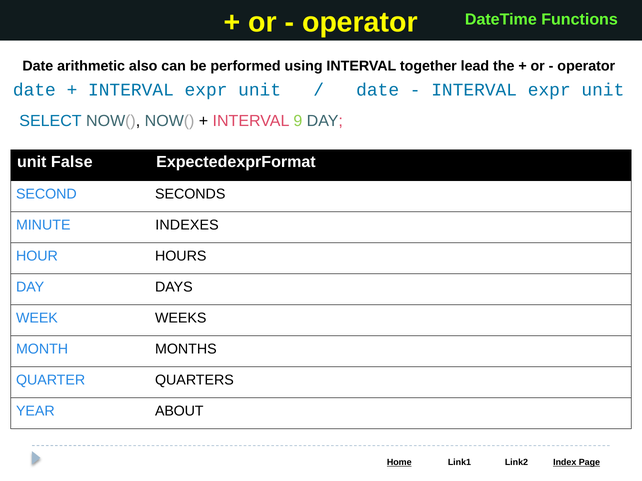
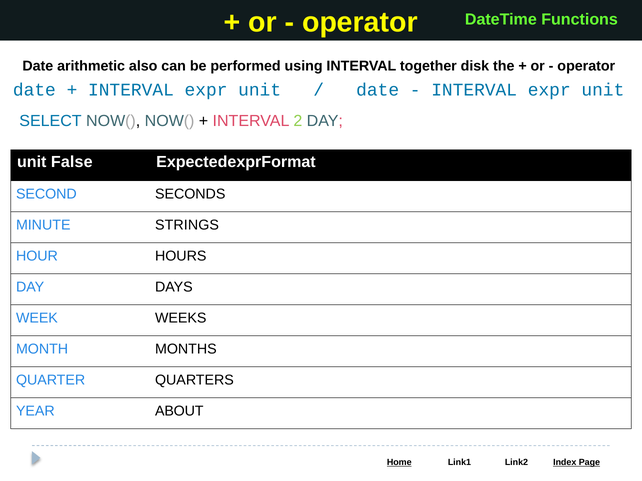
lead: lead -> disk
9: 9 -> 2
INDEXES: INDEXES -> STRINGS
